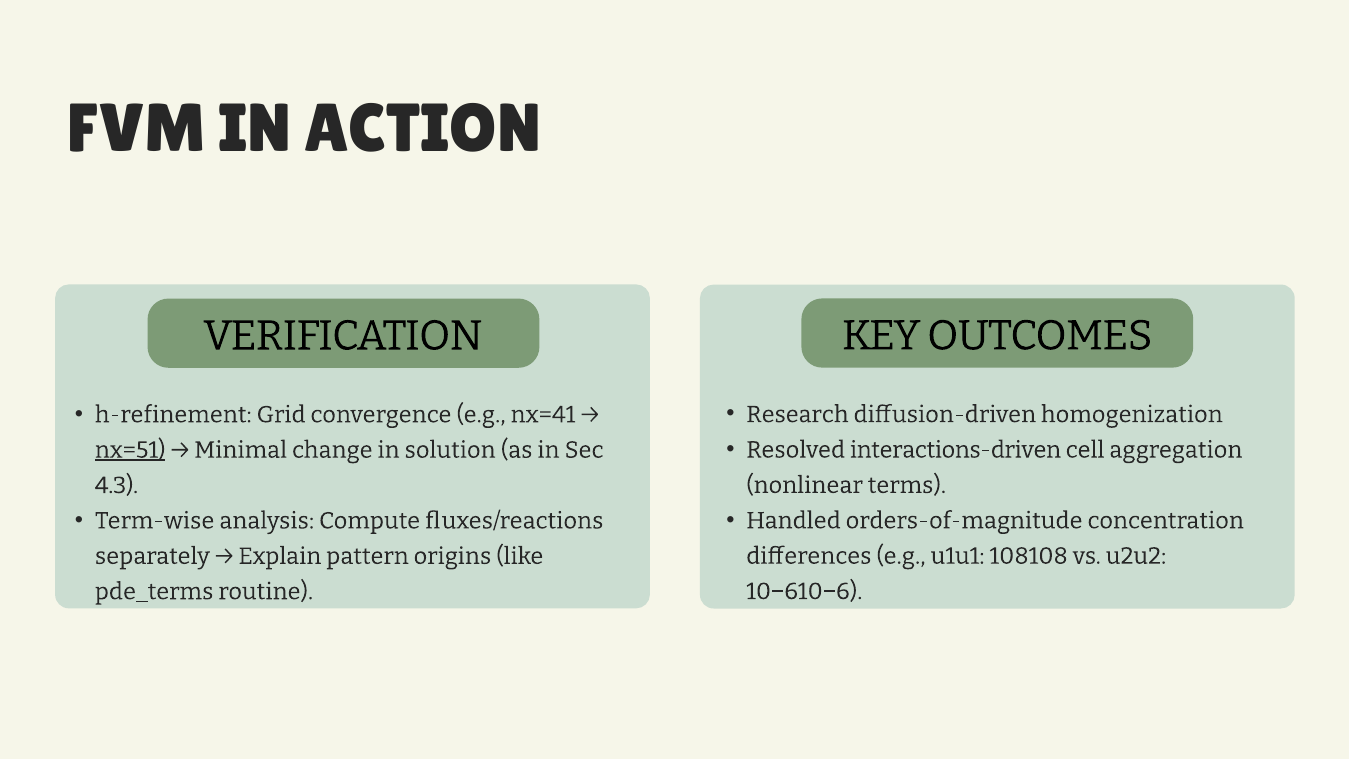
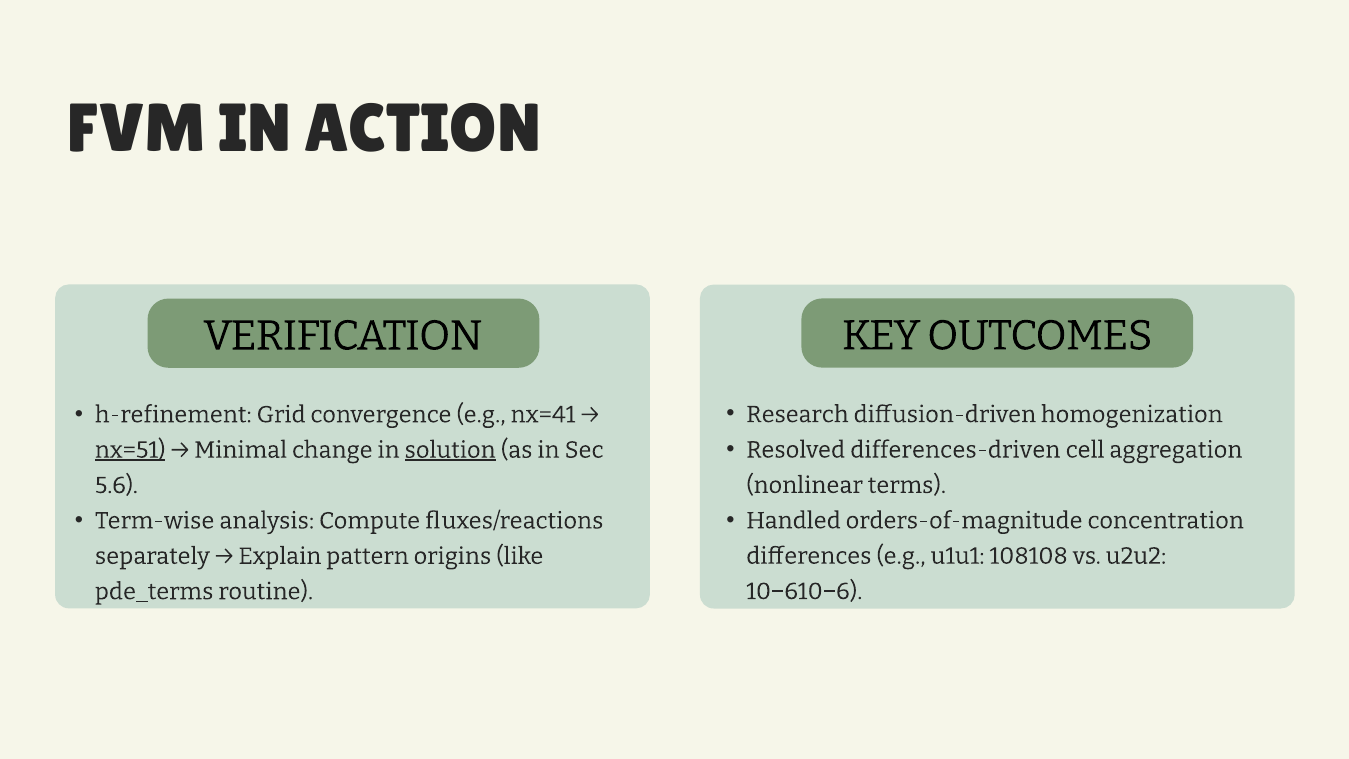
interactions-driven: interactions-driven -> differences-driven
solution underline: none -> present
4.3: 4.3 -> 5.6
